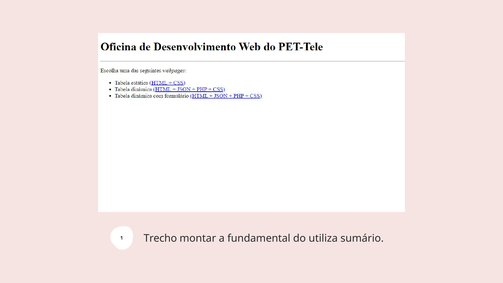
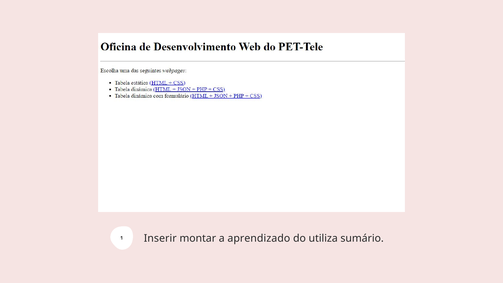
Trecho: Trecho -> Inserir
fundamental: fundamental -> aprendizado
